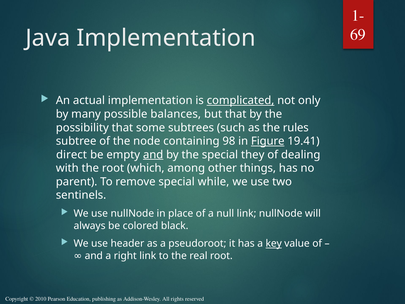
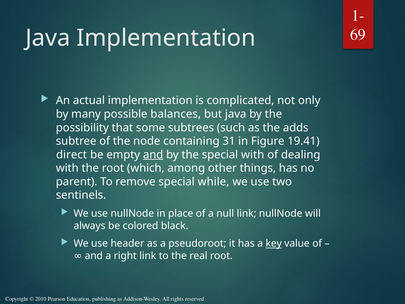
complicated underline: present -> none
but that: that -> java
rules: rules -> adds
98: 98 -> 31
Figure underline: present -> none
special they: they -> with
